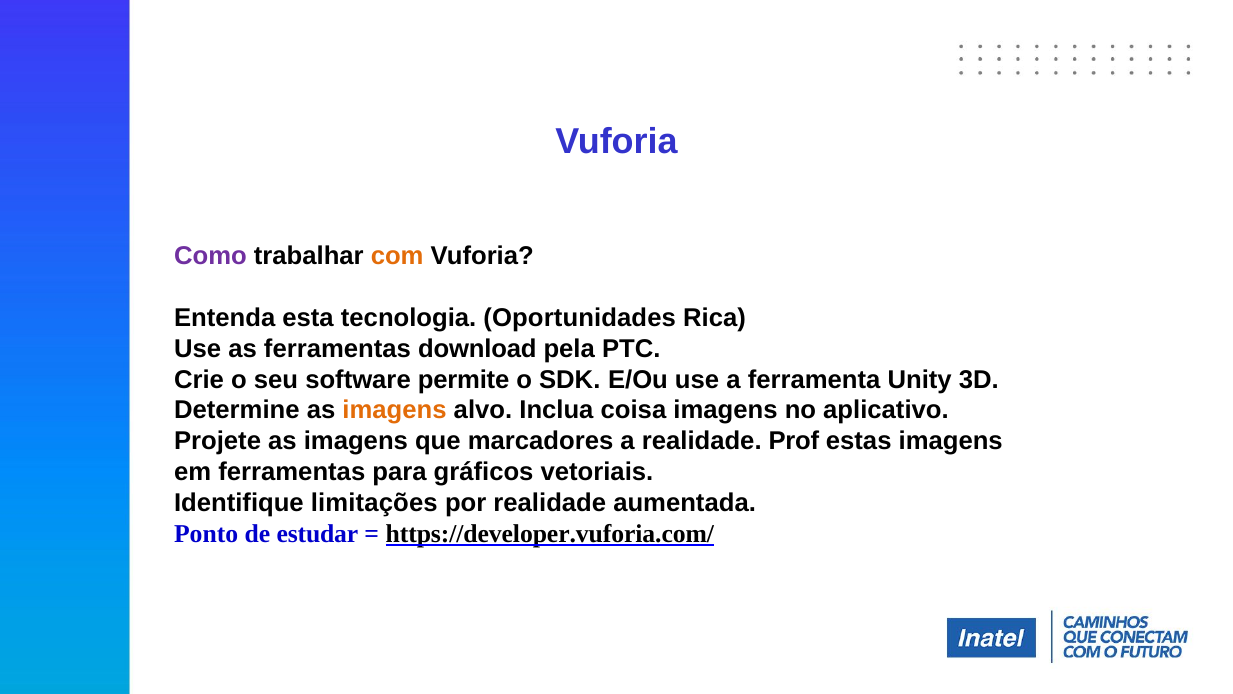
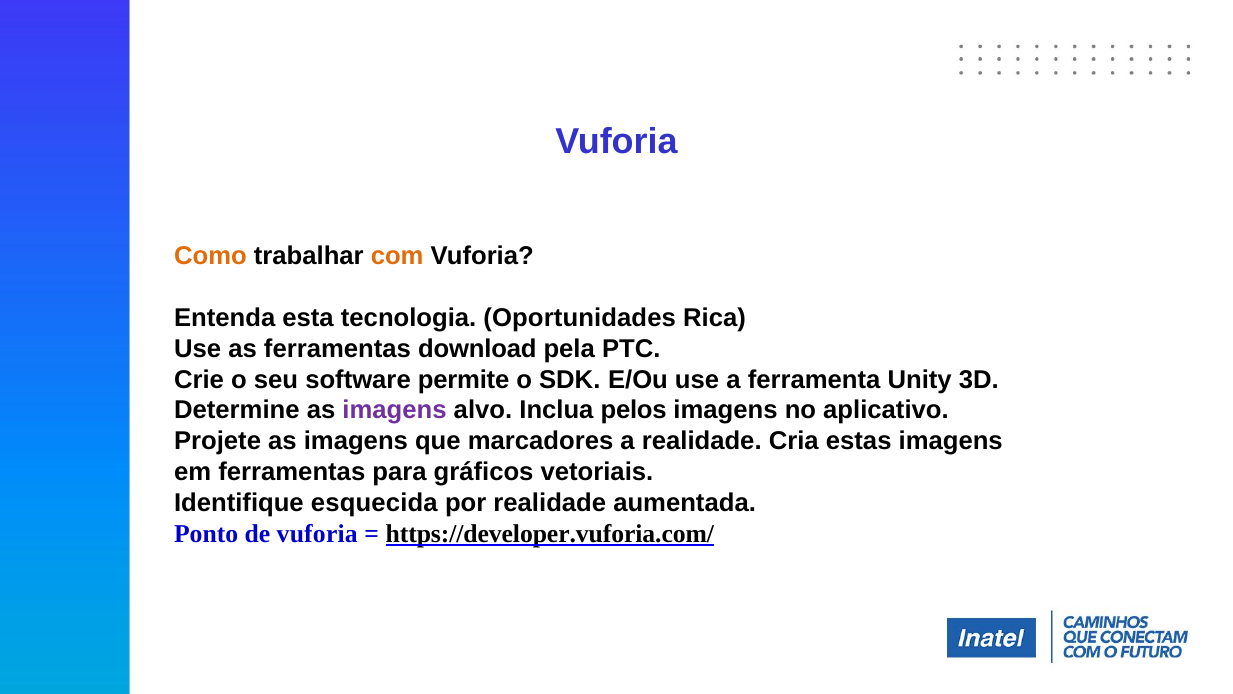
Como colour: purple -> orange
imagens at (394, 410) colour: orange -> purple
coisa: coisa -> pelos
Prof: Prof -> Cria
limitações: limitações -> esquecida
de estudar: estudar -> vuforia
